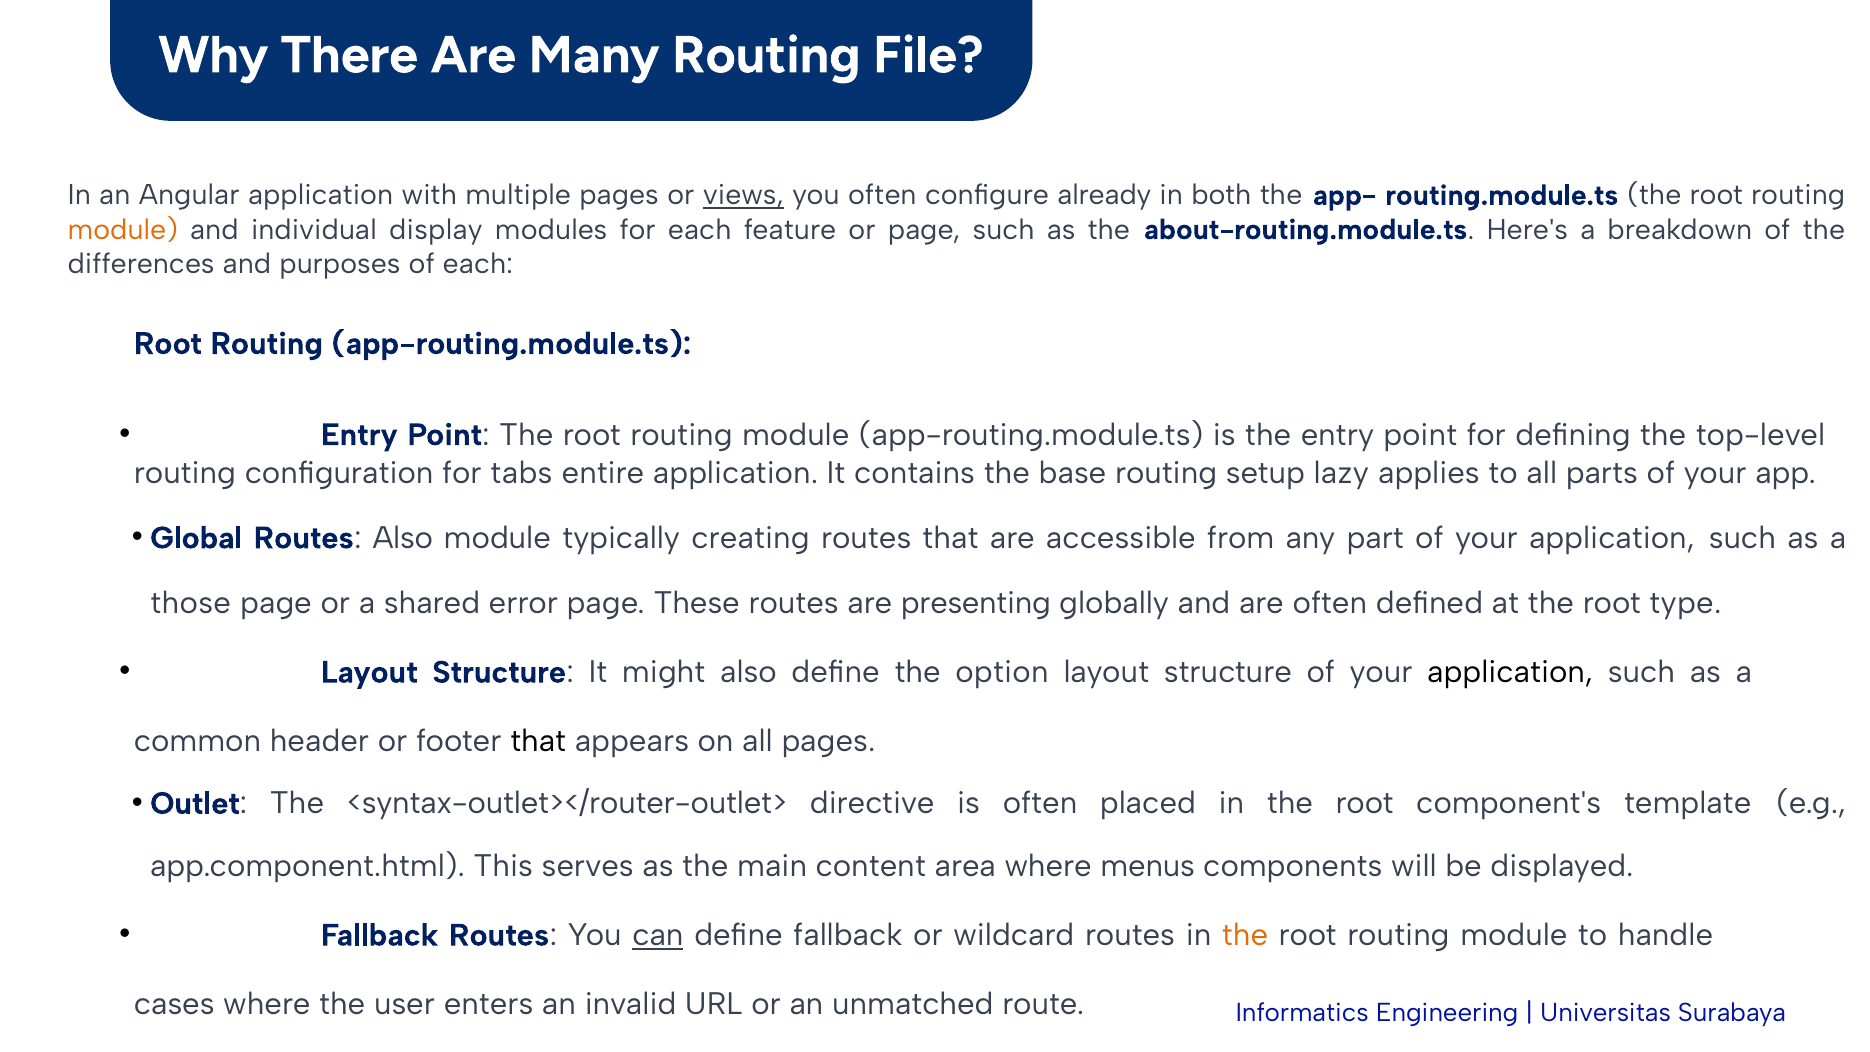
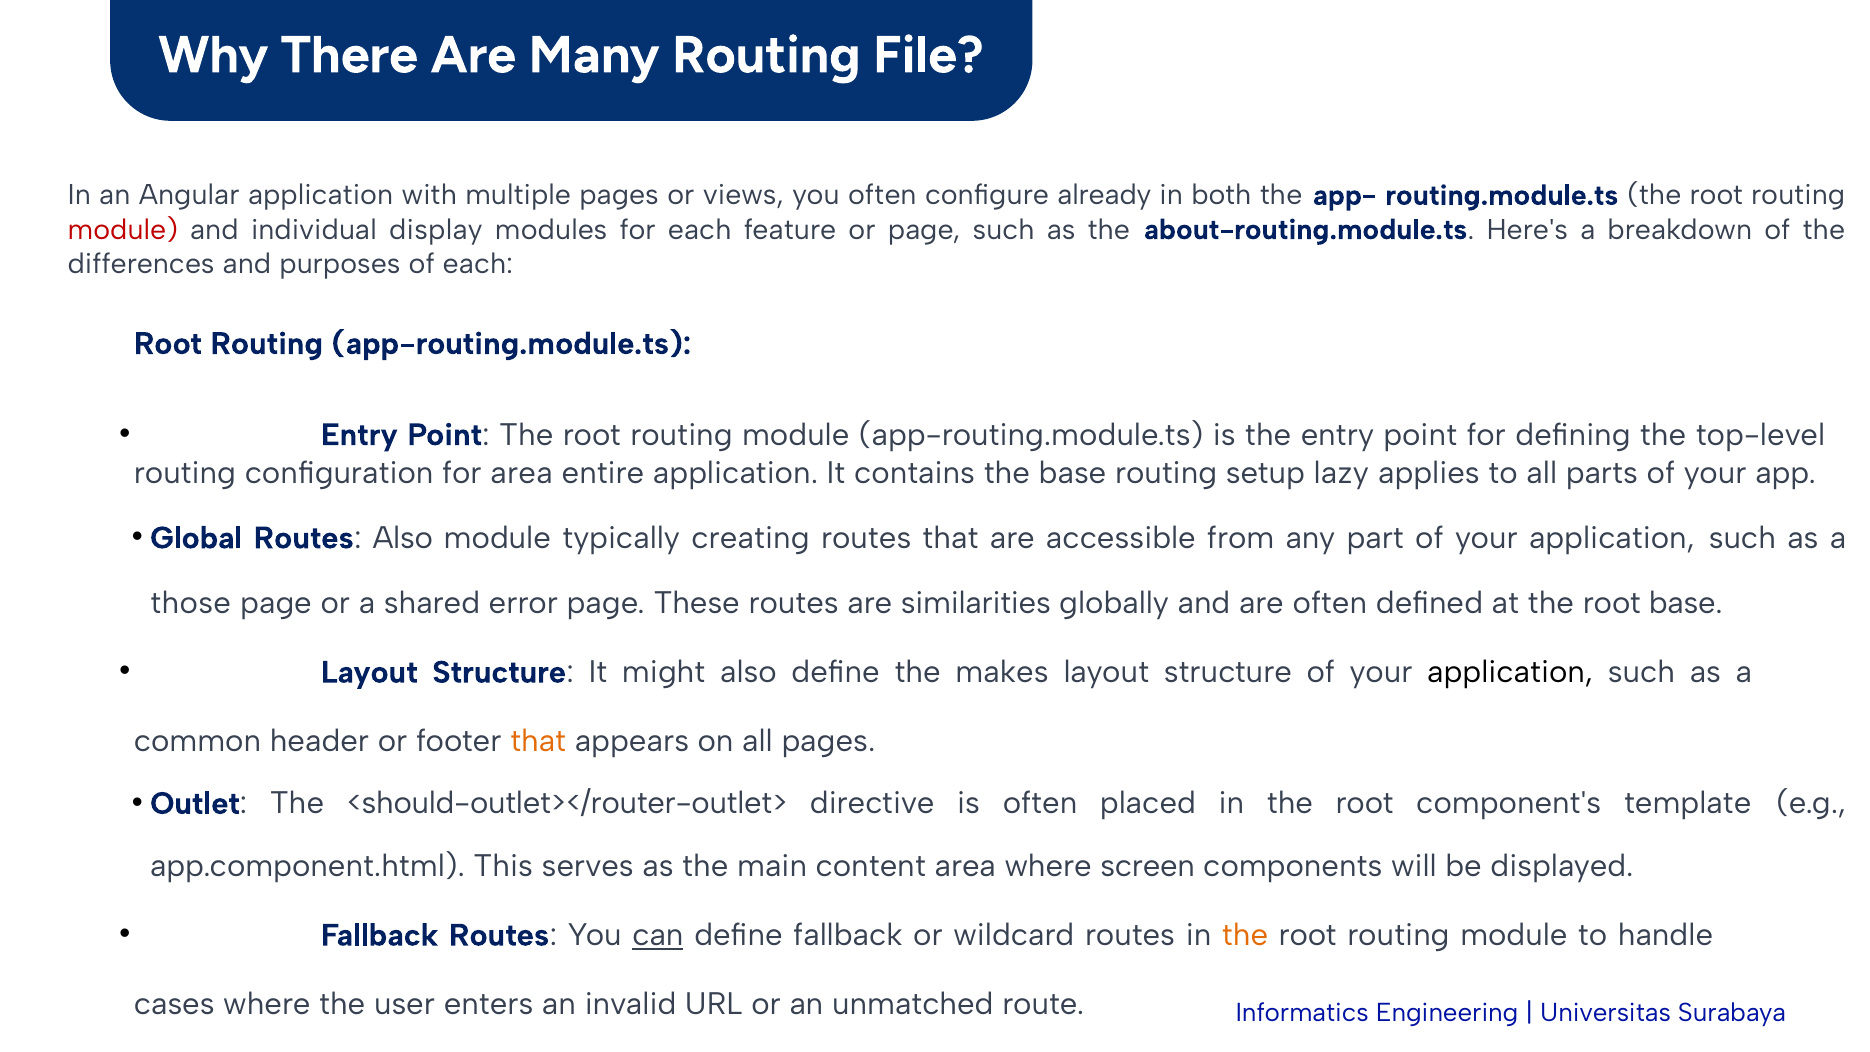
views underline: present -> none
module at (123, 230) colour: orange -> red
for tabs: tabs -> area
presenting: presenting -> similarities
root type: type -> base
option: option -> makes
that at (538, 741) colour: black -> orange
<syntax-outlet></router-outlet>: <syntax-outlet></router-outlet> -> <should-outlet></router-outlet>
menus: menus -> screen
